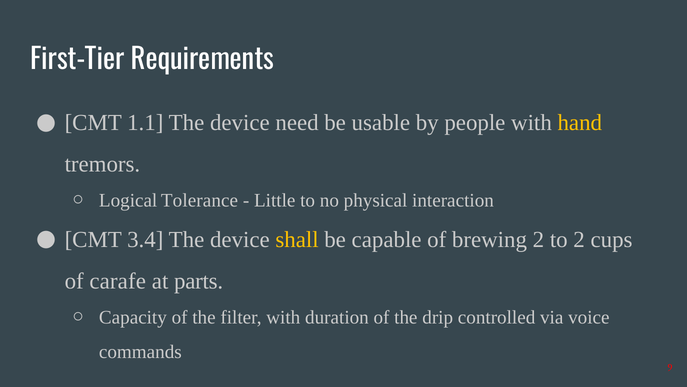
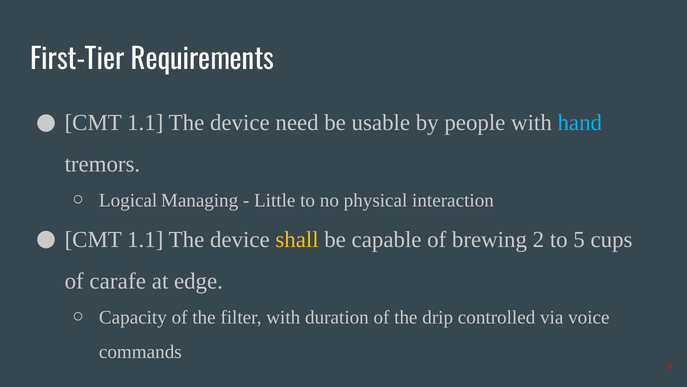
hand colour: yellow -> light blue
Tolerance: Tolerance -> Managing
3.4 at (145, 239): 3.4 -> 1.1
to 2: 2 -> 5
parts: parts -> edge
